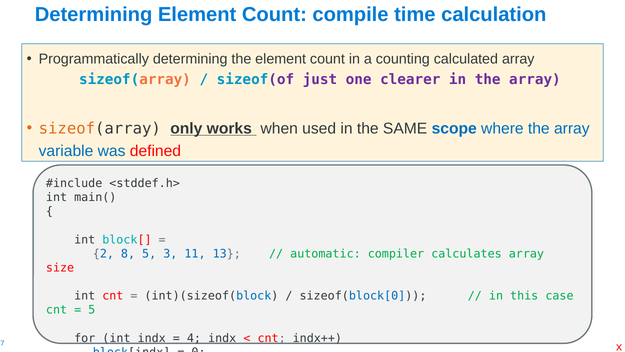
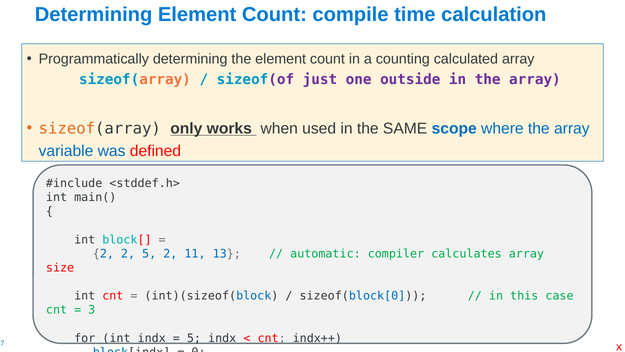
clearer: clearer -> outside
2 8: 8 -> 2
5 3: 3 -> 2
5 at (92, 310): 5 -> 3
4 at (194, 338): 4 -> 5
